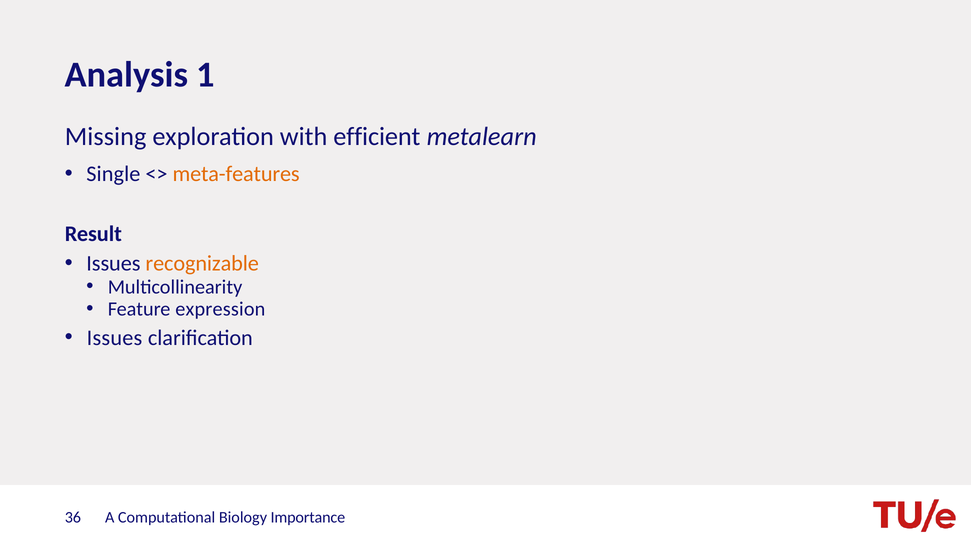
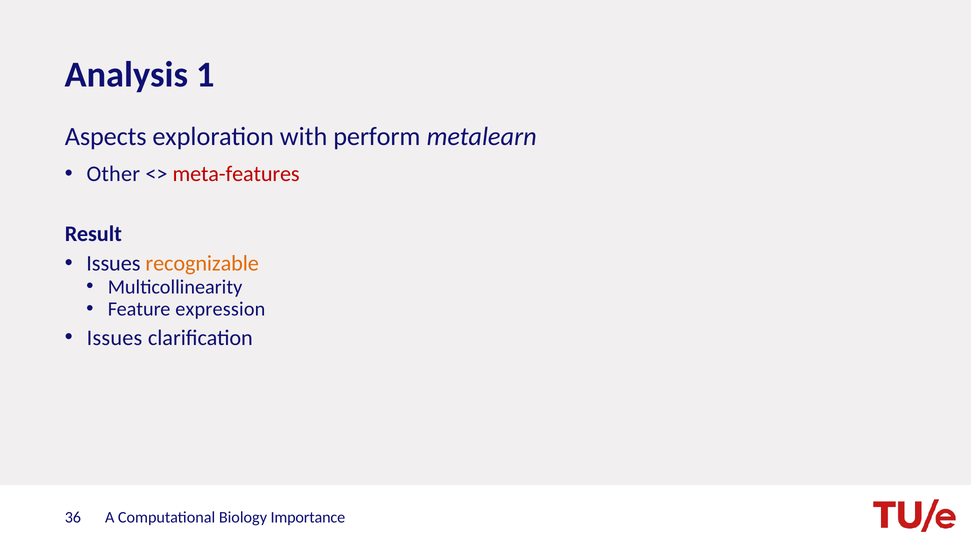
Missing: Missing -> Aspects
efficient: efficient -> perform
Single: Single -> Other
meta-features colour: orange -> red
